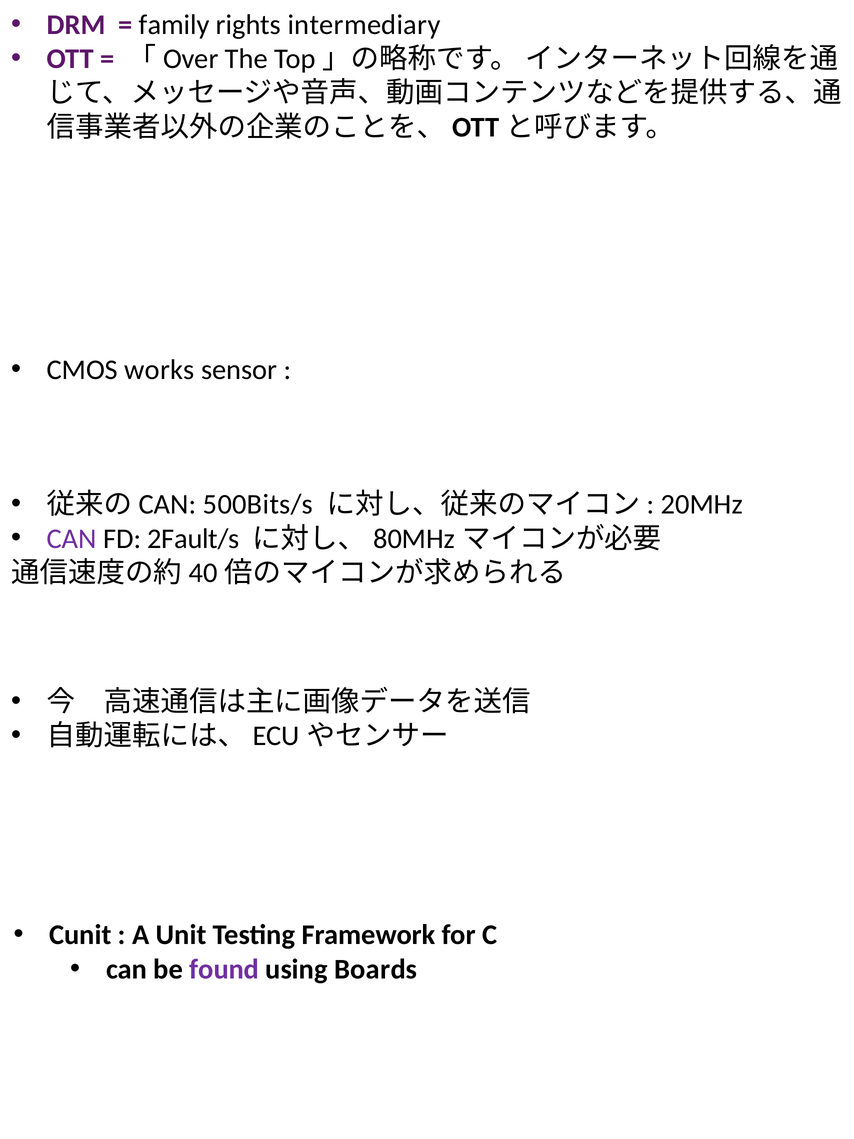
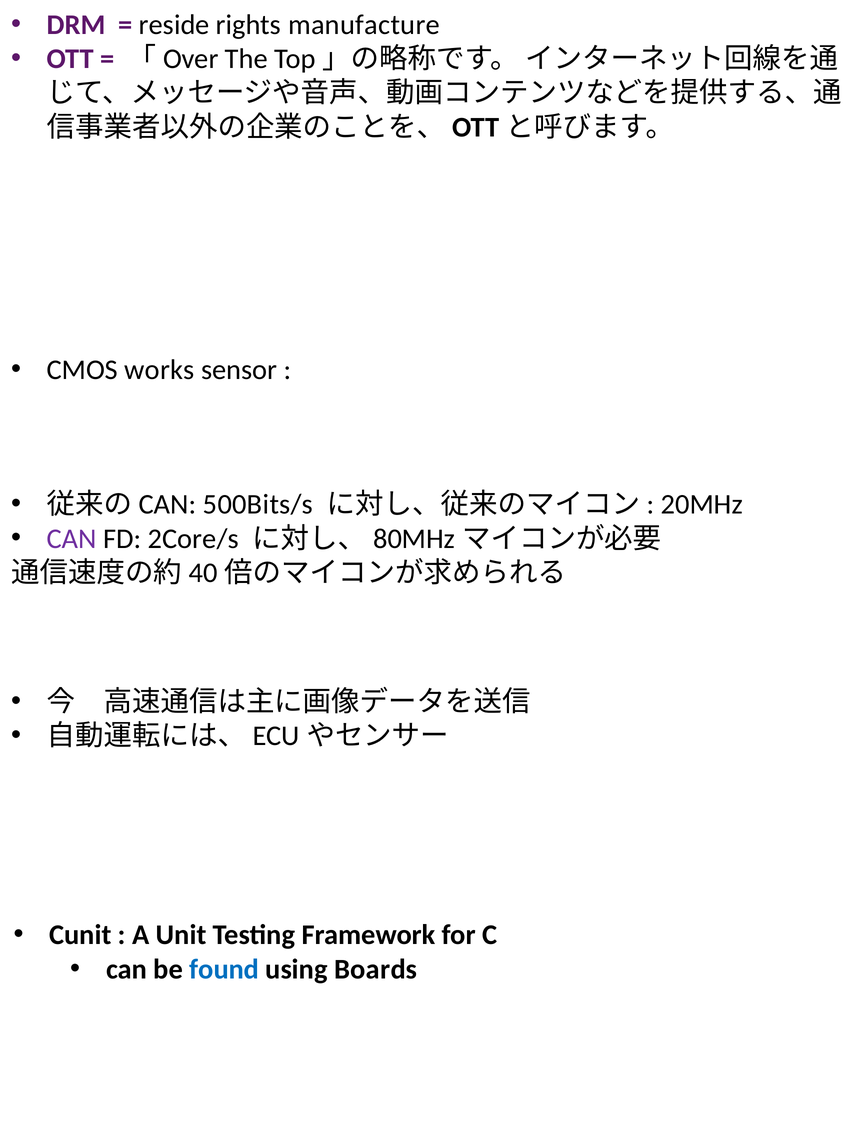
family: family -> reside
intermediary: intermediary -> manufacture
2Fault/s: 2Fault/s -> 2Core/s
found colour: purple -> blue
